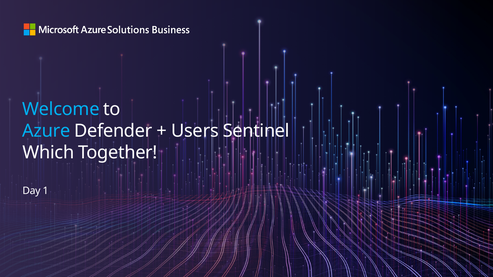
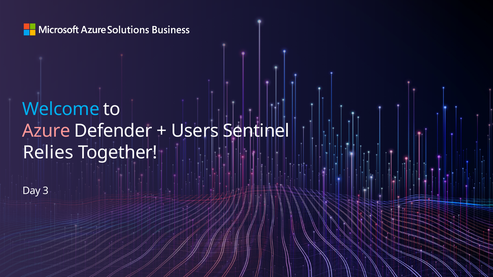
Azure colour: light blue -> pink
Which: Which -> Relies
1: 1 -> 3
